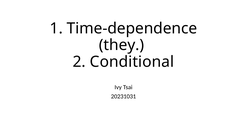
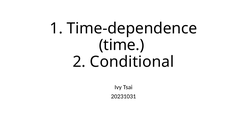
they: they -> time
